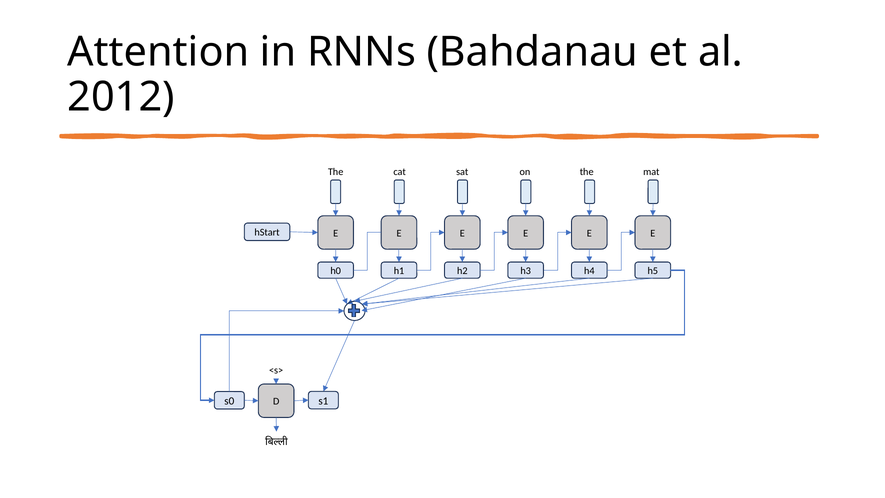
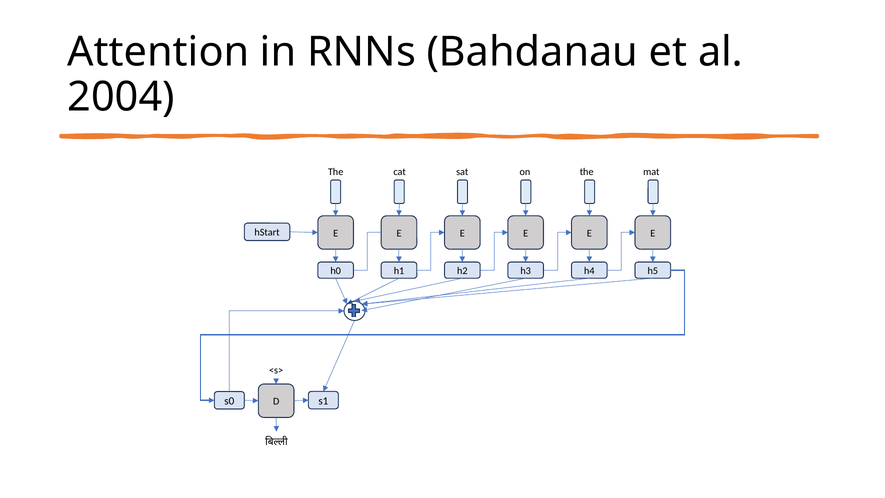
2012: 2012 -> 2004
